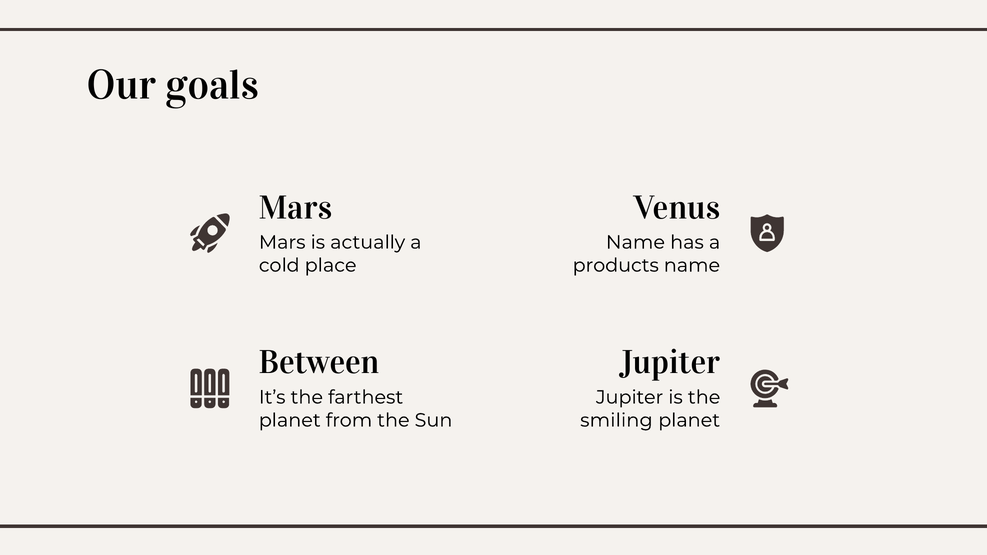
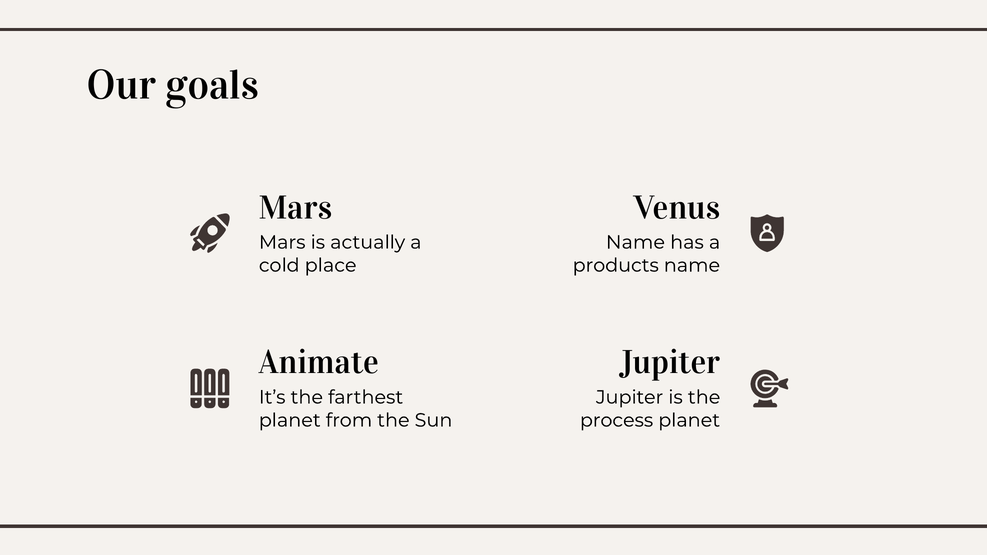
Between: Between -> Animate
smiling: smiling -> process
